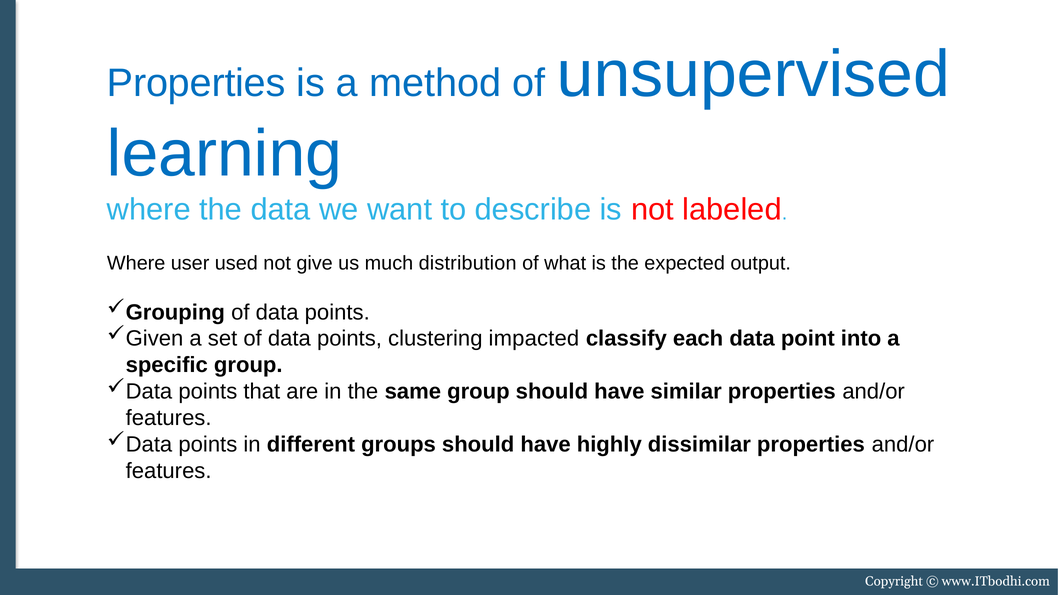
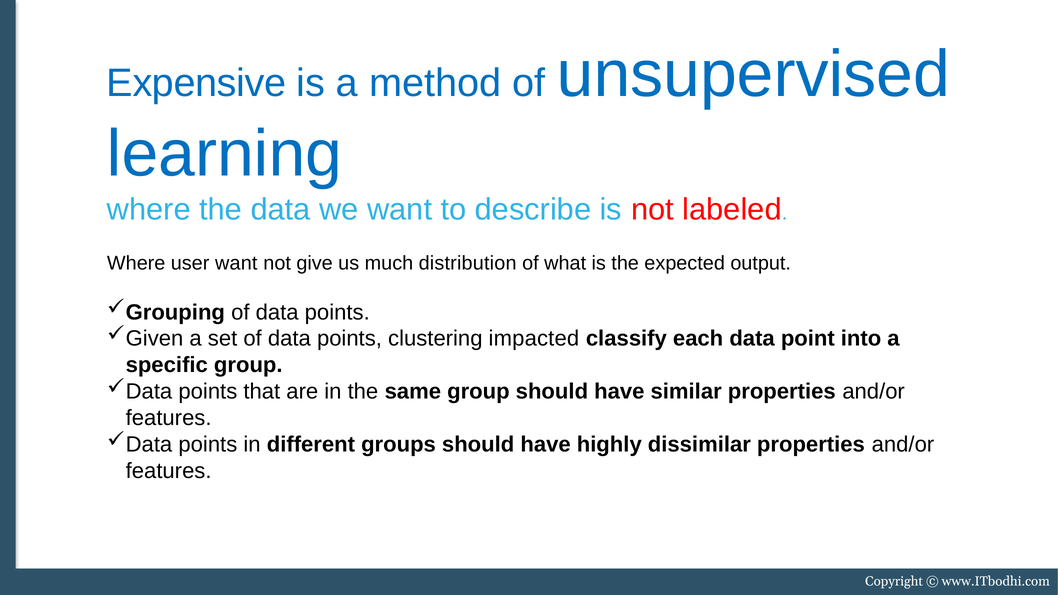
Properties at (196, 83): Properties -> Expensive
user used: used -> want
